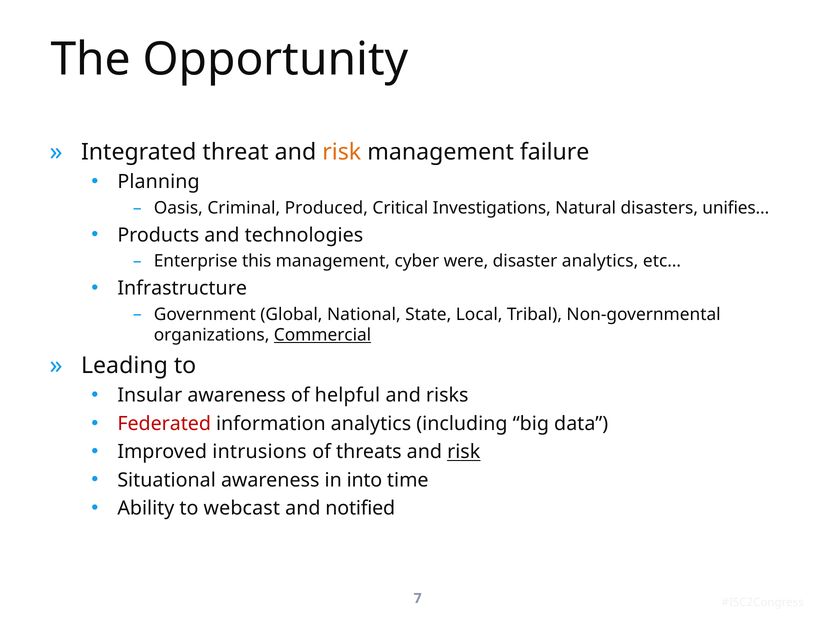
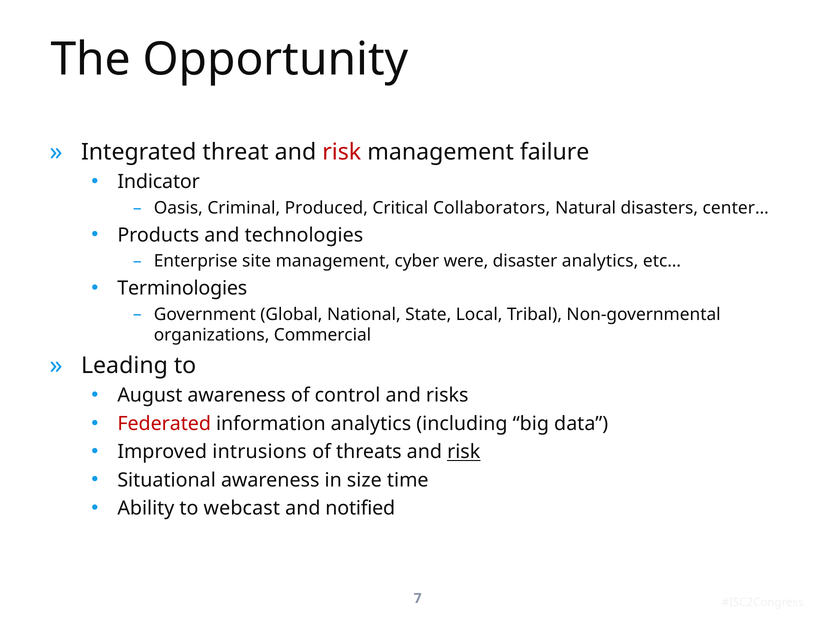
risk at (342, 152) colour: orange -> red
Planning: Planning -> Indicator
Investigations: Investigations -> Collaborators
unifies…: unifies… -> center…
this: this -> site
Infrastructure: Infrastructure -> Terminologies
Commercial underline: present -> none
Insular: Insular -> August
helpful: helpful -> control
into: into -> size
